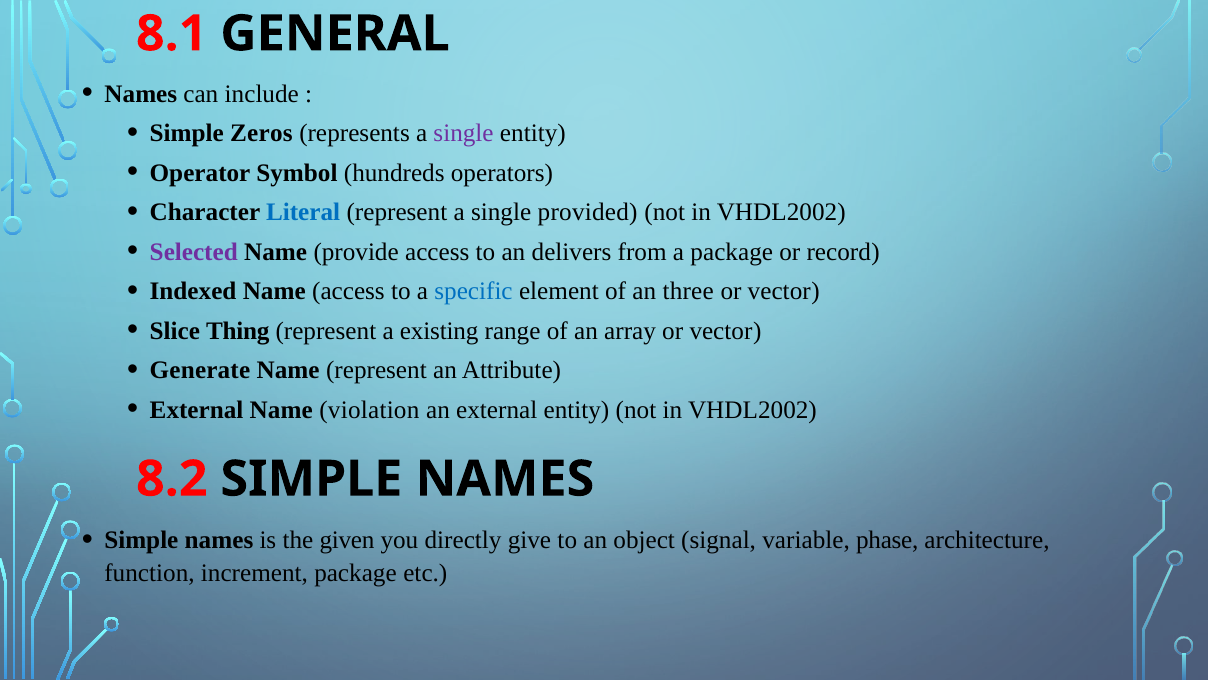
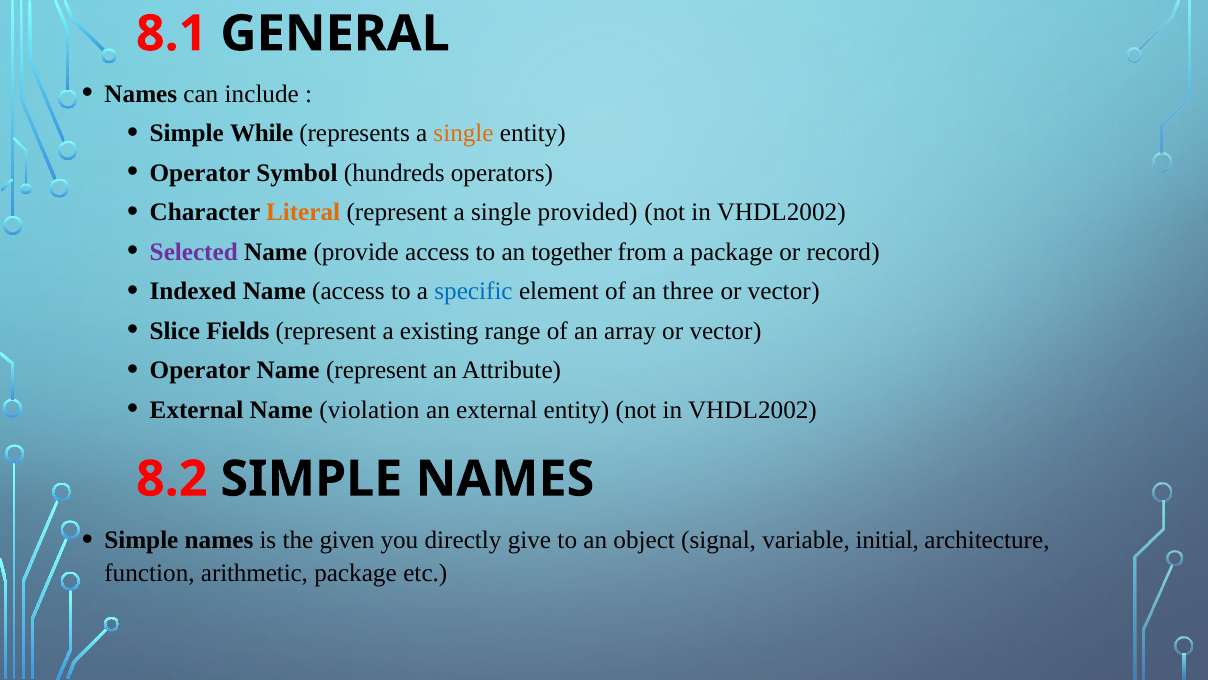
Zeros: Zeros -> While
single at (464, 133) colour: purple -> orange
Literal colour: blue -> orange
delivers: delivers -> together
Thing: Thing -> Fields
Generate at (200, 370): Generate -> Operator
phase: phase -> initial
increment: increment -> arithmetic
